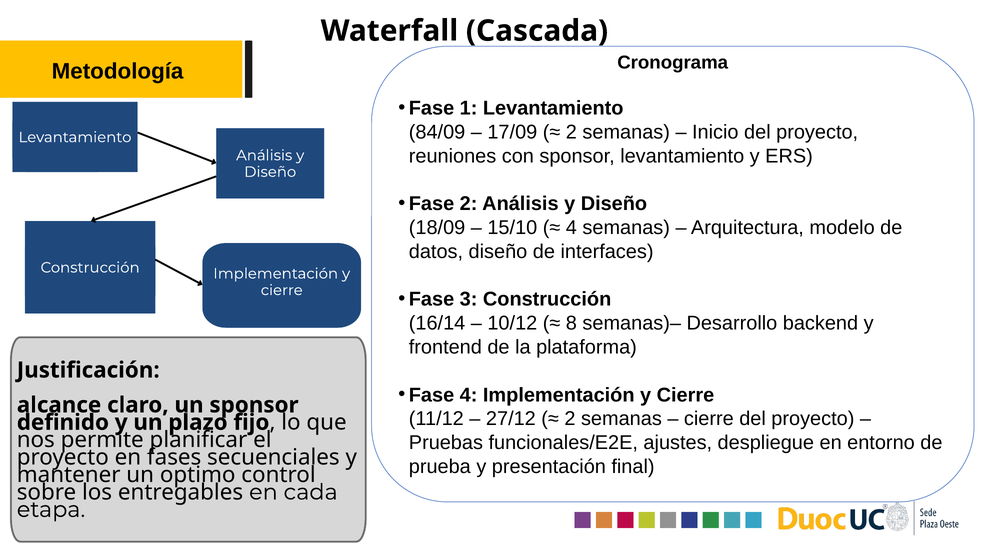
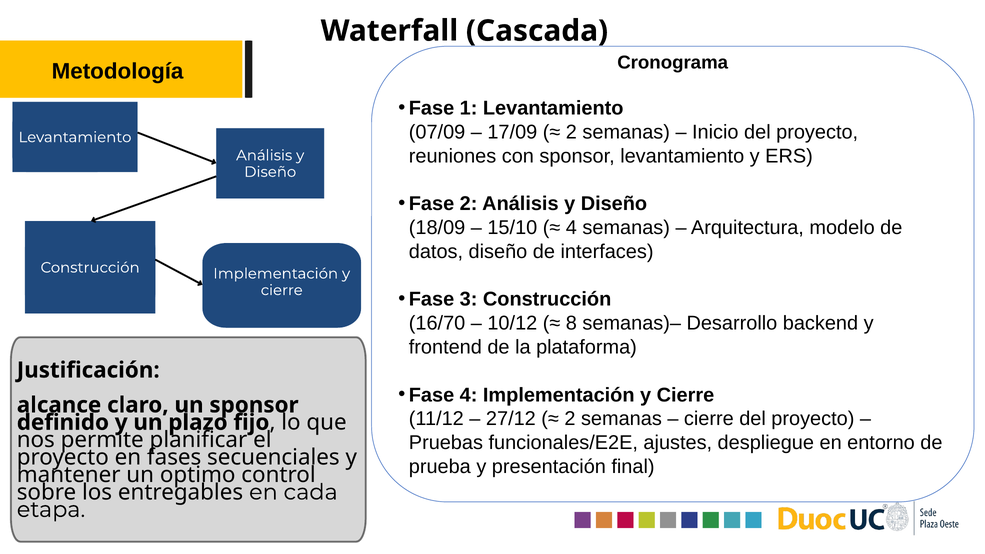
84/09: 84/09 -> 07/09
16/14: 16/14 -> 16/70
